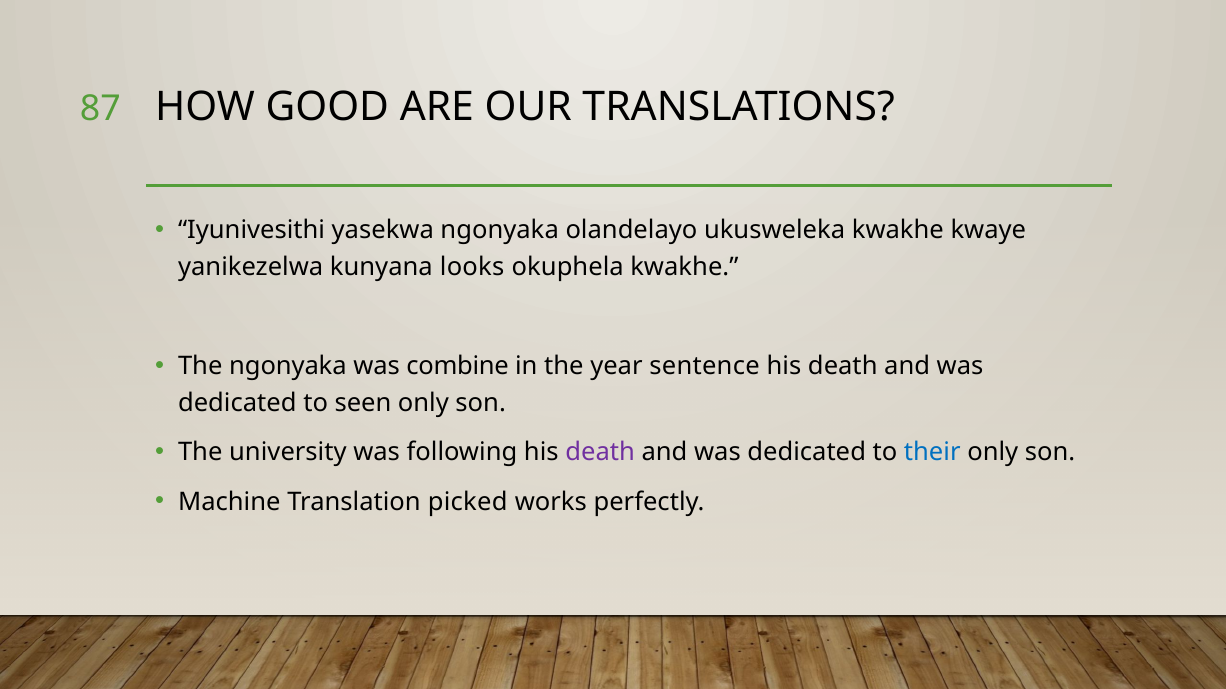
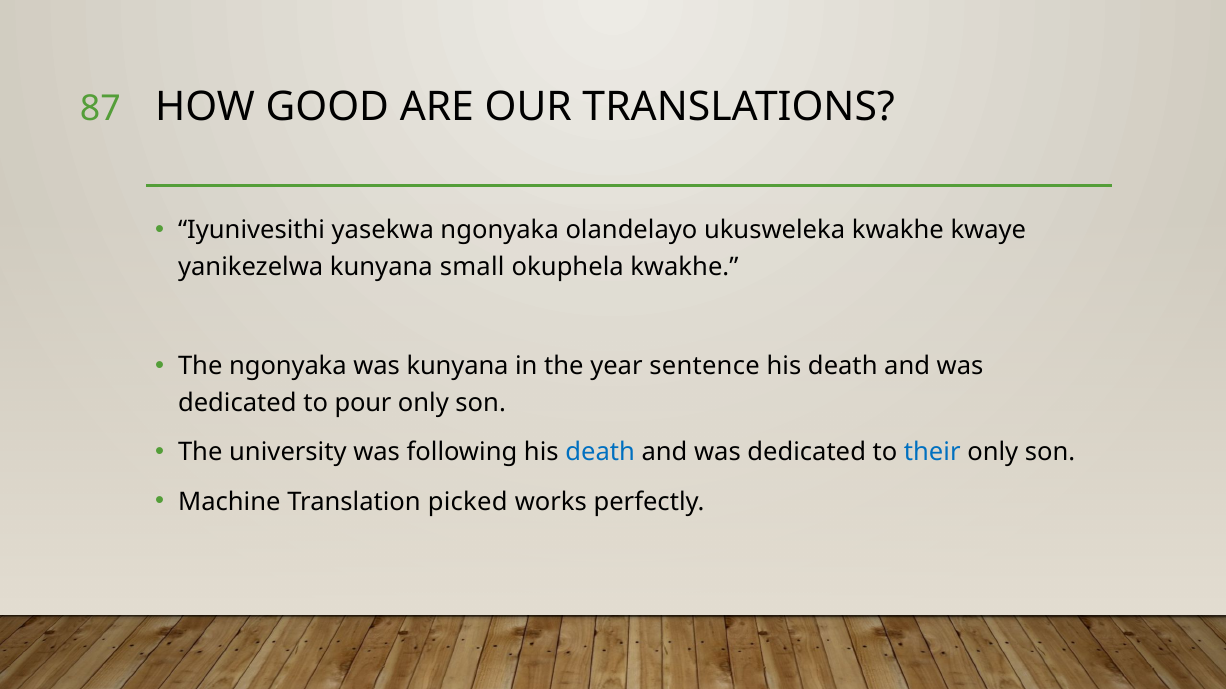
looks: looks -> small
was combine: combine -> kunyana
seen: seen -> pour
death at (600, 453) colour: purple -> blue
